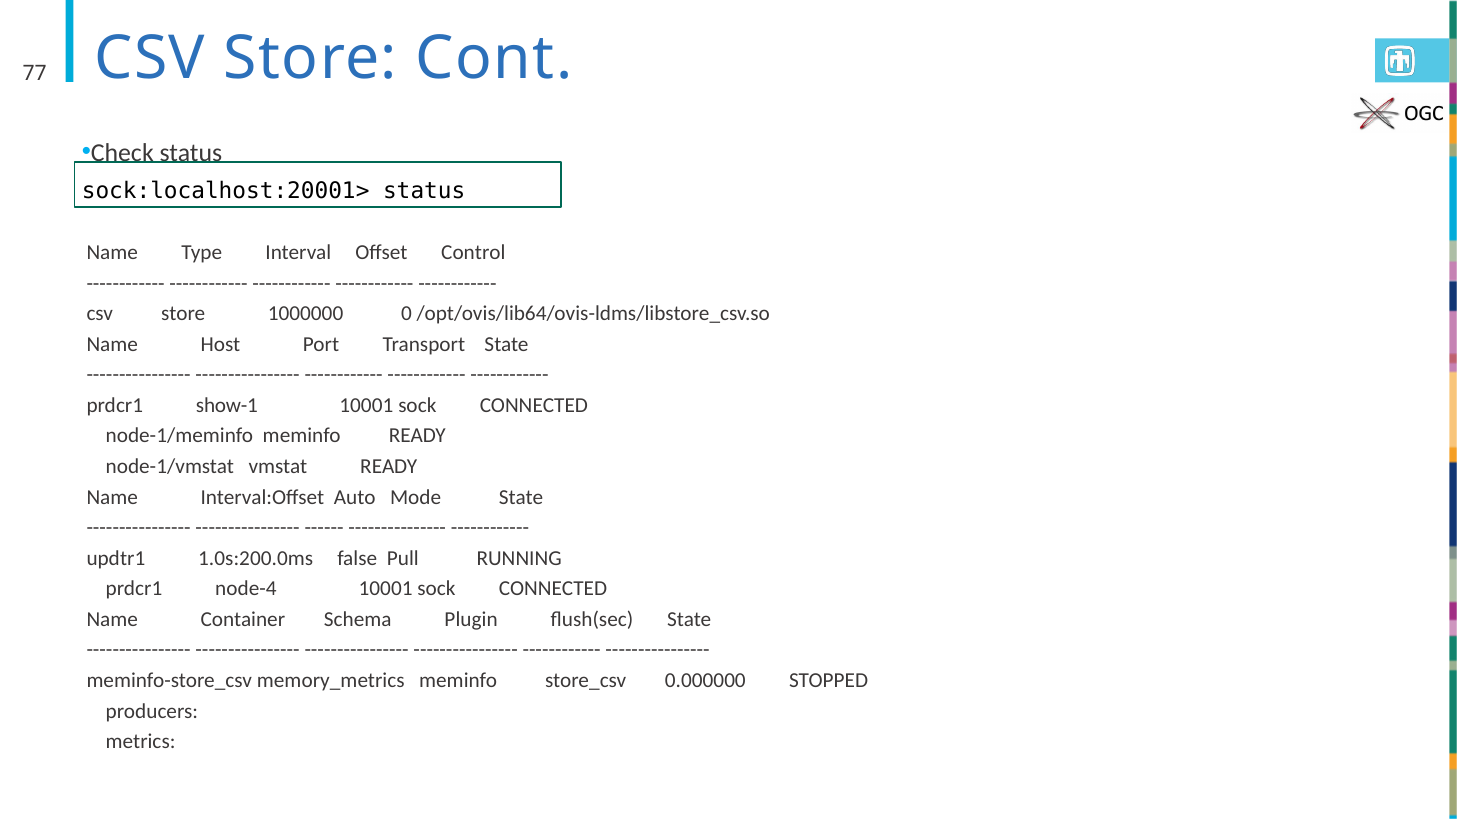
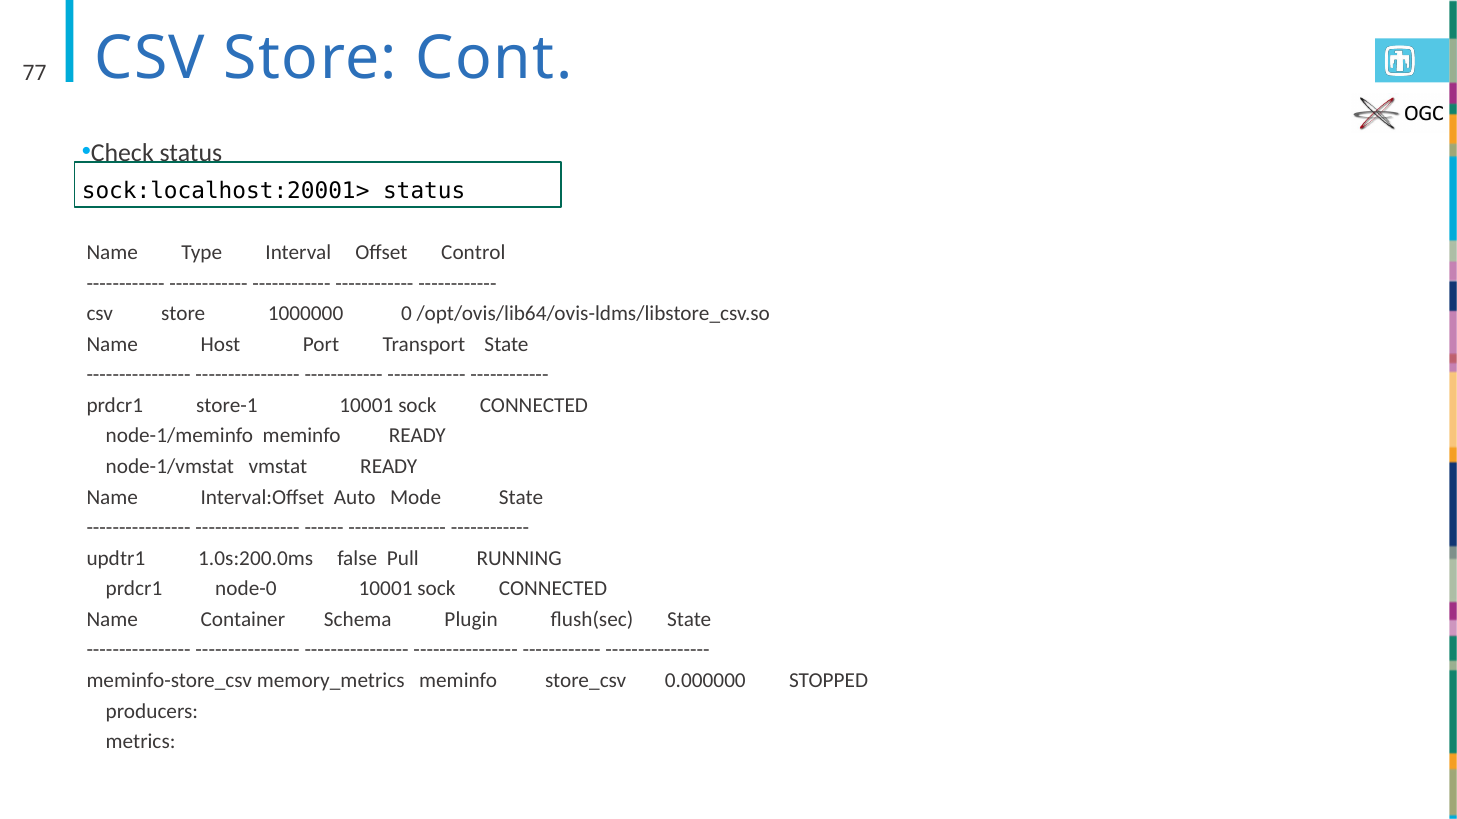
show-1: show-1 -> store-1
node-4: node-4 -> node-0
